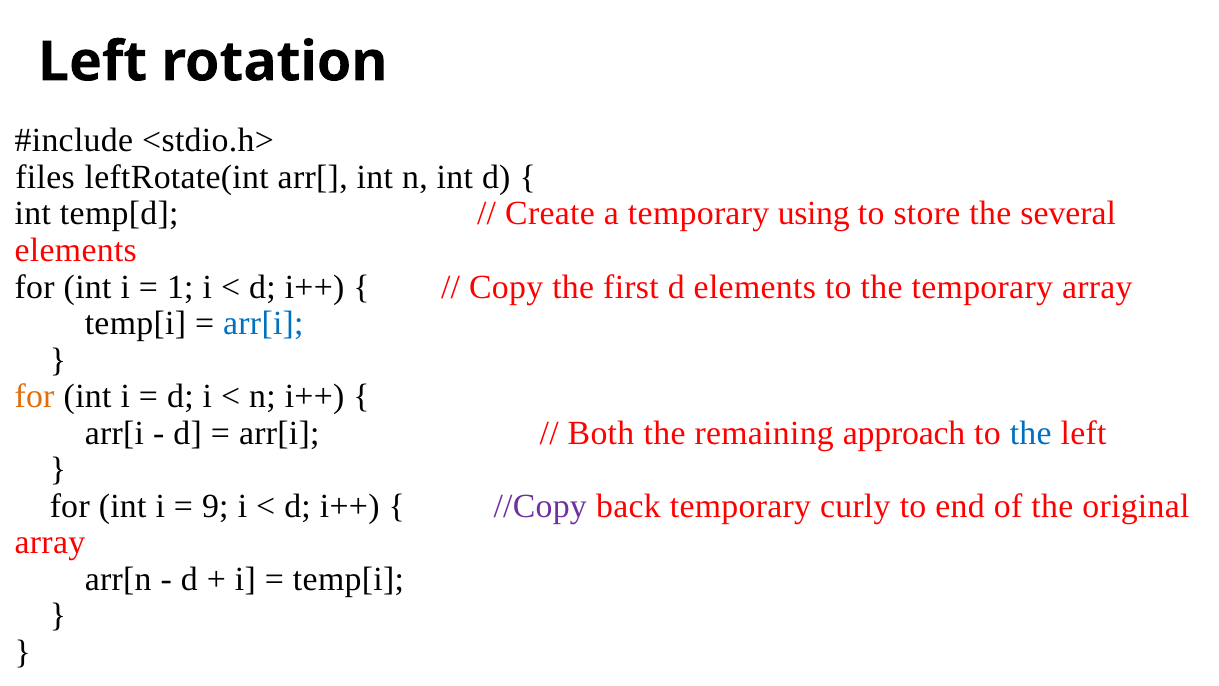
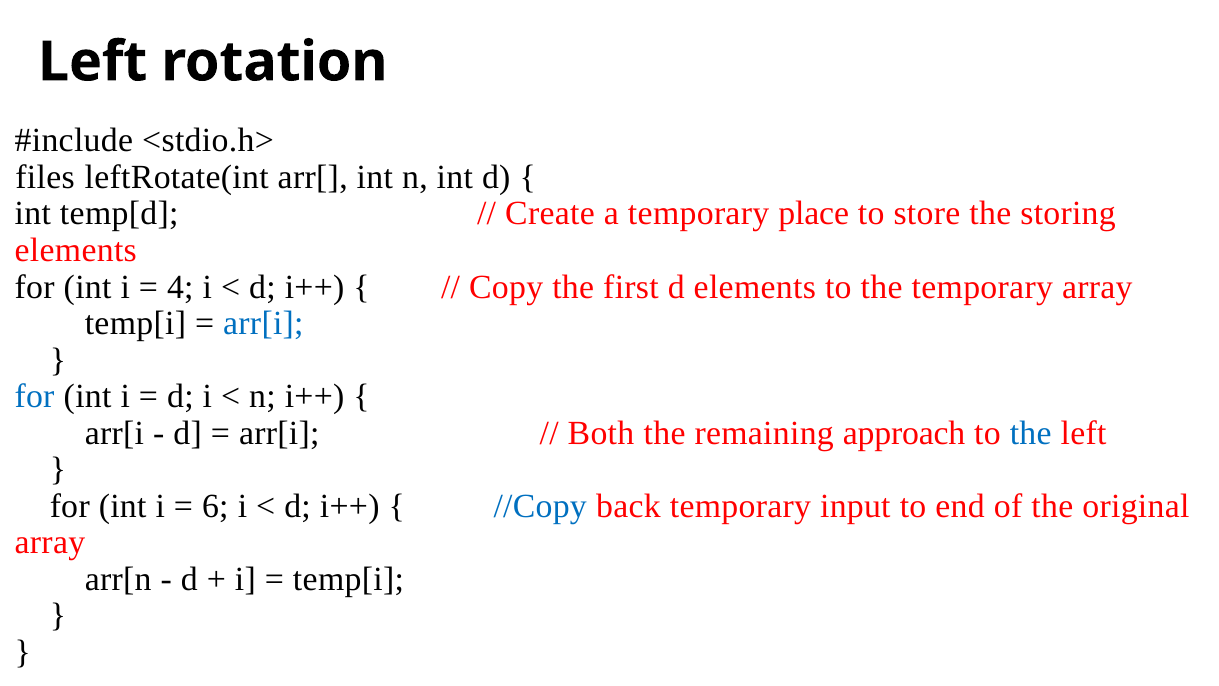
using: using -> place
several: several -> storing
1: 1 -> 4
for at (35, 396) colour: orange -> blue
9: 9 -> 6
//Copy colour: purple -> blue
curly: curly -> input
